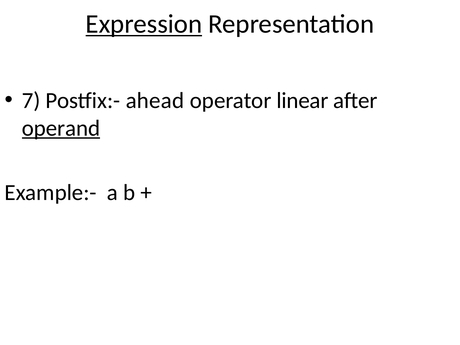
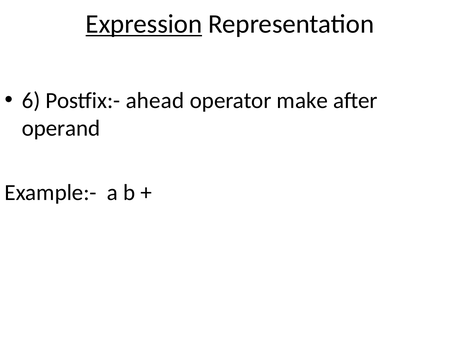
7: 7 -> 6
linear: linear -> make
operand underline: present -> none
